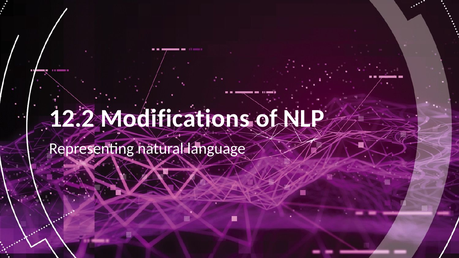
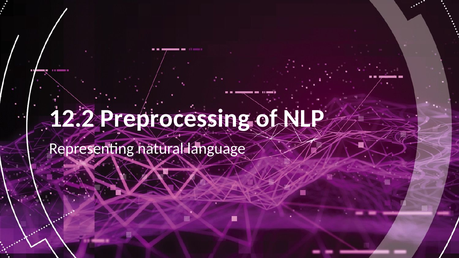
Modifications: Modifications -> Preprocessing
